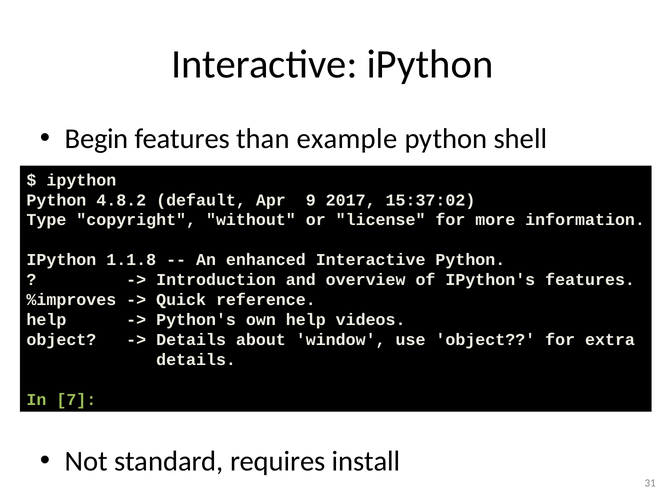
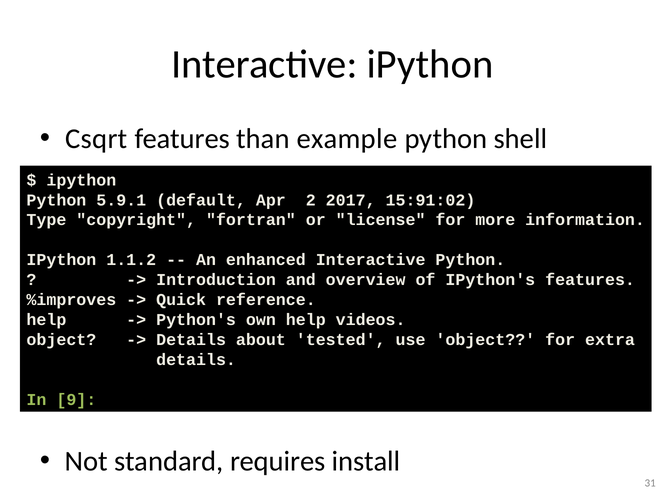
Begin: Begin -> Csqrt
4.8.2: 4.8.2 -> 5.9.1
9: 9 -> 2
15:37:02: 15:37:02 -> 15:91:02
without: without -> fortran
1.1.8: 1.1.8 -> 1.1.2
window: window -> tested
7: 7 -> 9
